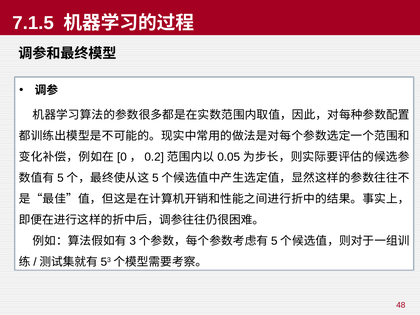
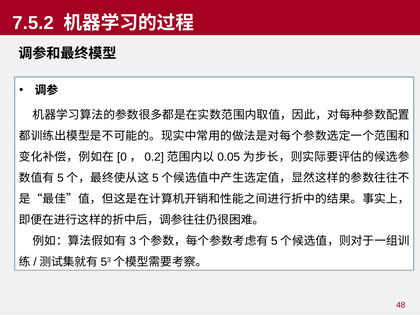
7.1.5: 7.1.5 -> 7.5.2
